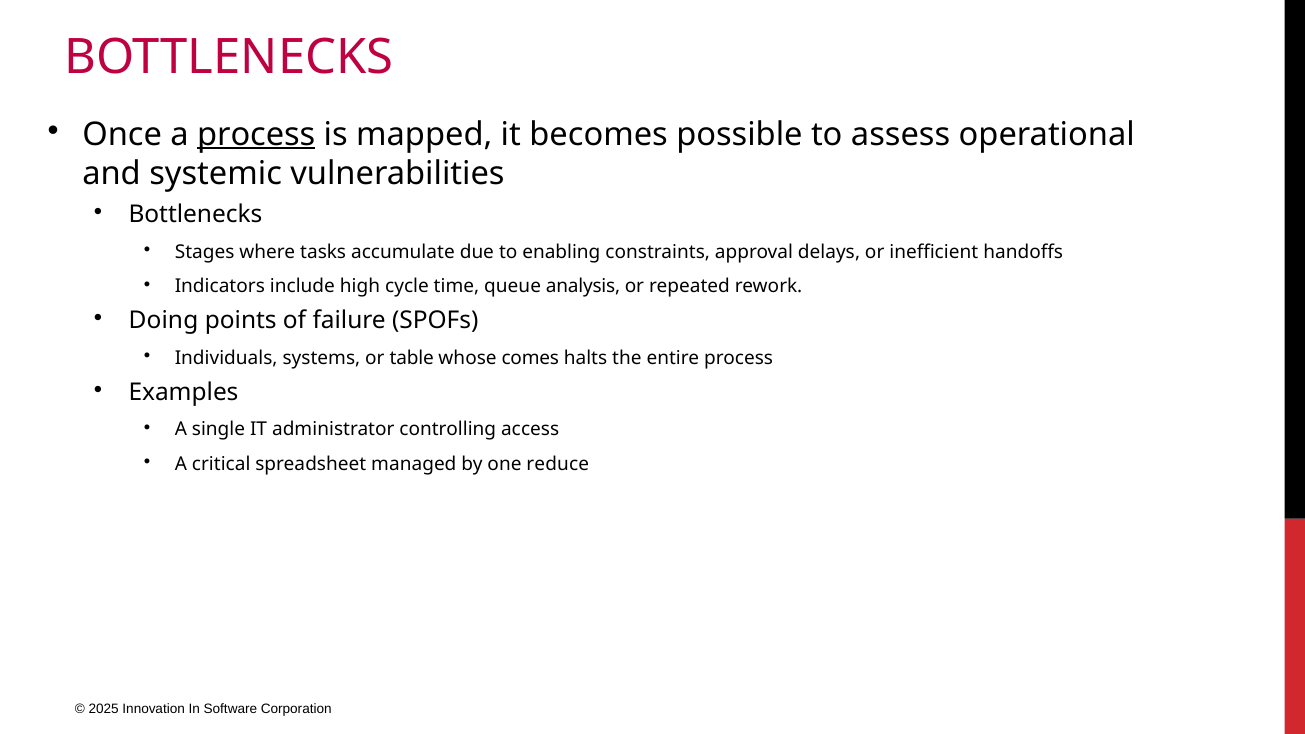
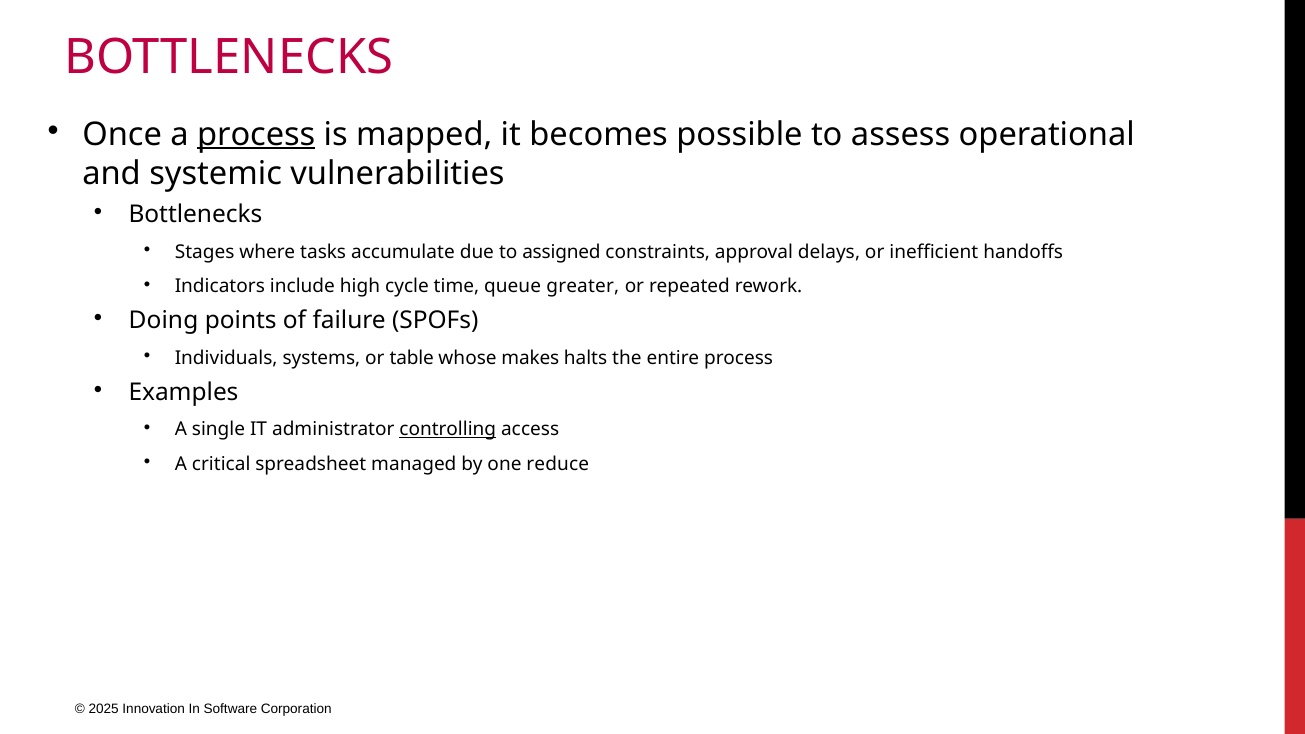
enabling: enabling -> assigned
analysis: analysis -> greater
comes: comes -> makes
controlling underline: none -> present
